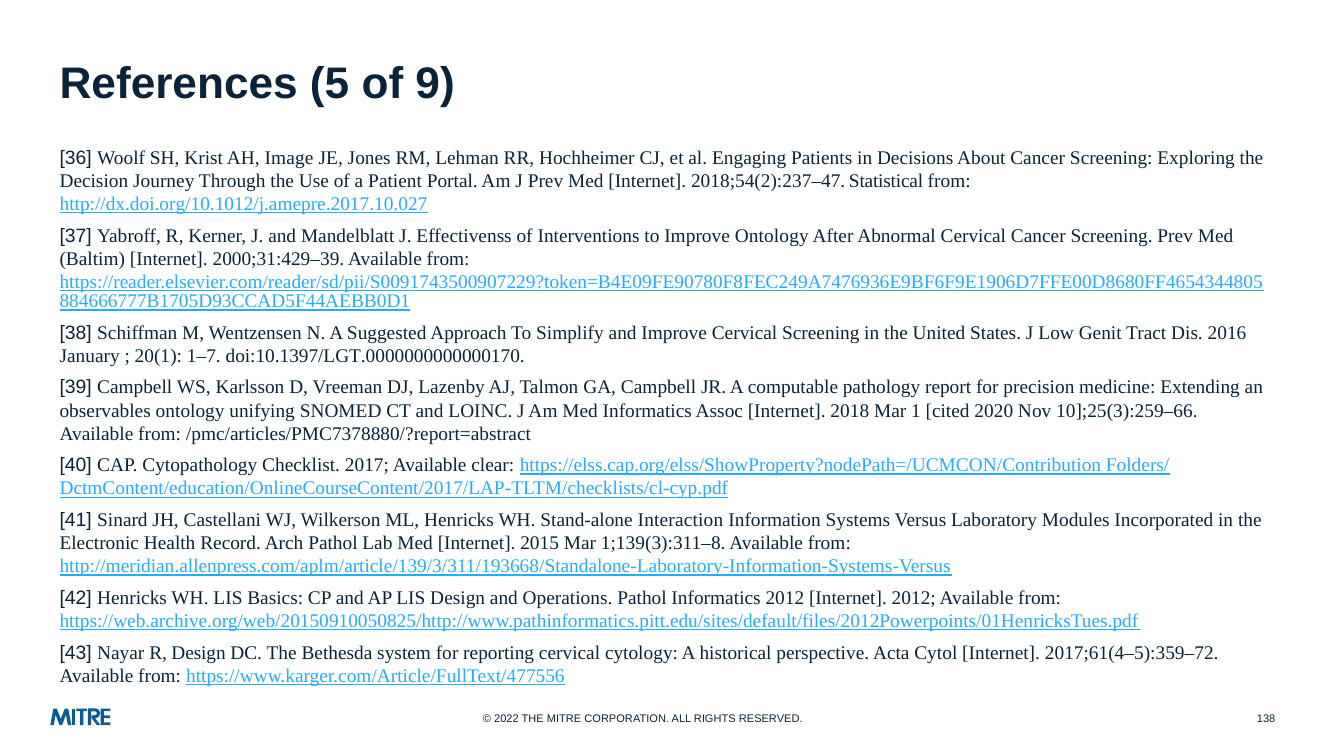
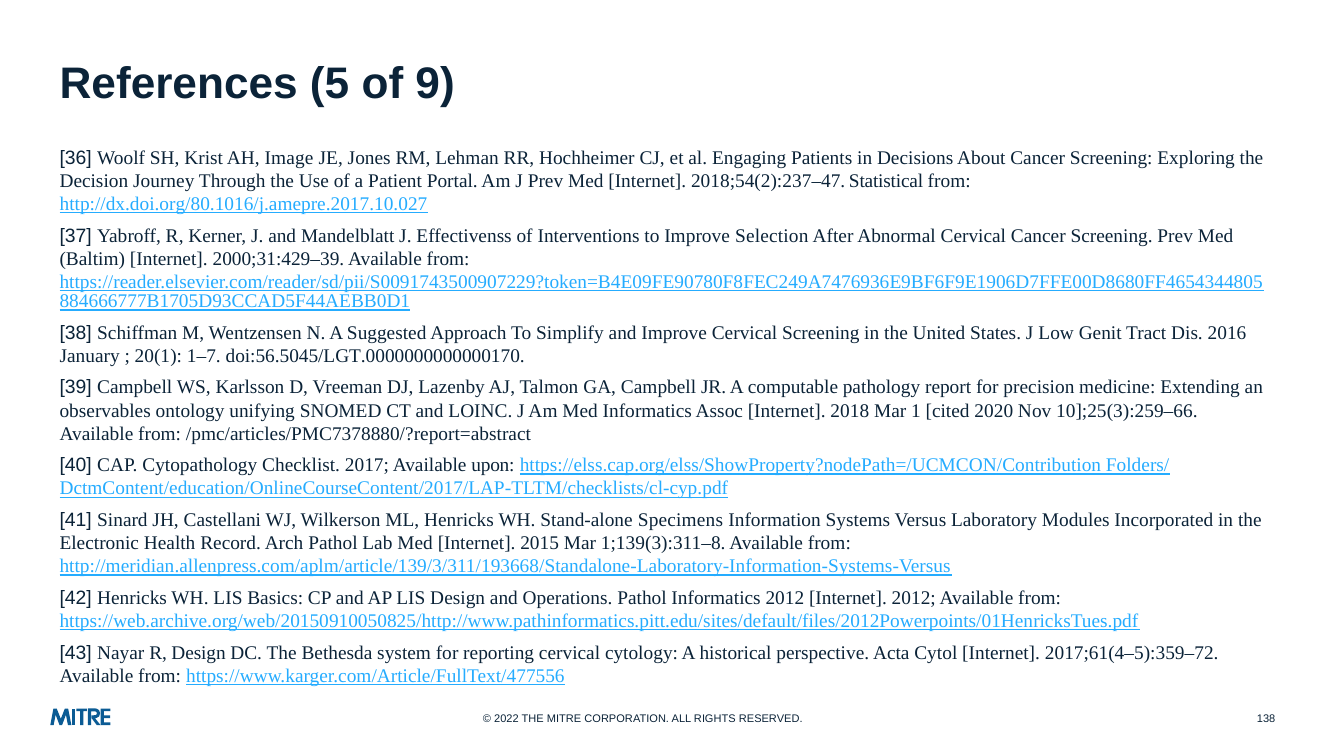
http://dx.doi.org/10.1012/j.amepre.2017.10.027: http://dx.doi.org/10.1012/j.amepre.2017.10.027 -> http://dx.doi.org/80.1016/j.amepre.2017.10.027
Improve Ontology: Ontology -> Selection
doi:10.1397/LGT.0000000000000170: doi:10.1397/LGT.0000000000000170 -> doi:56.5045/LGT.0000000000000170
clear: clear -> upon
Interaction: Interaction -> Specimens
